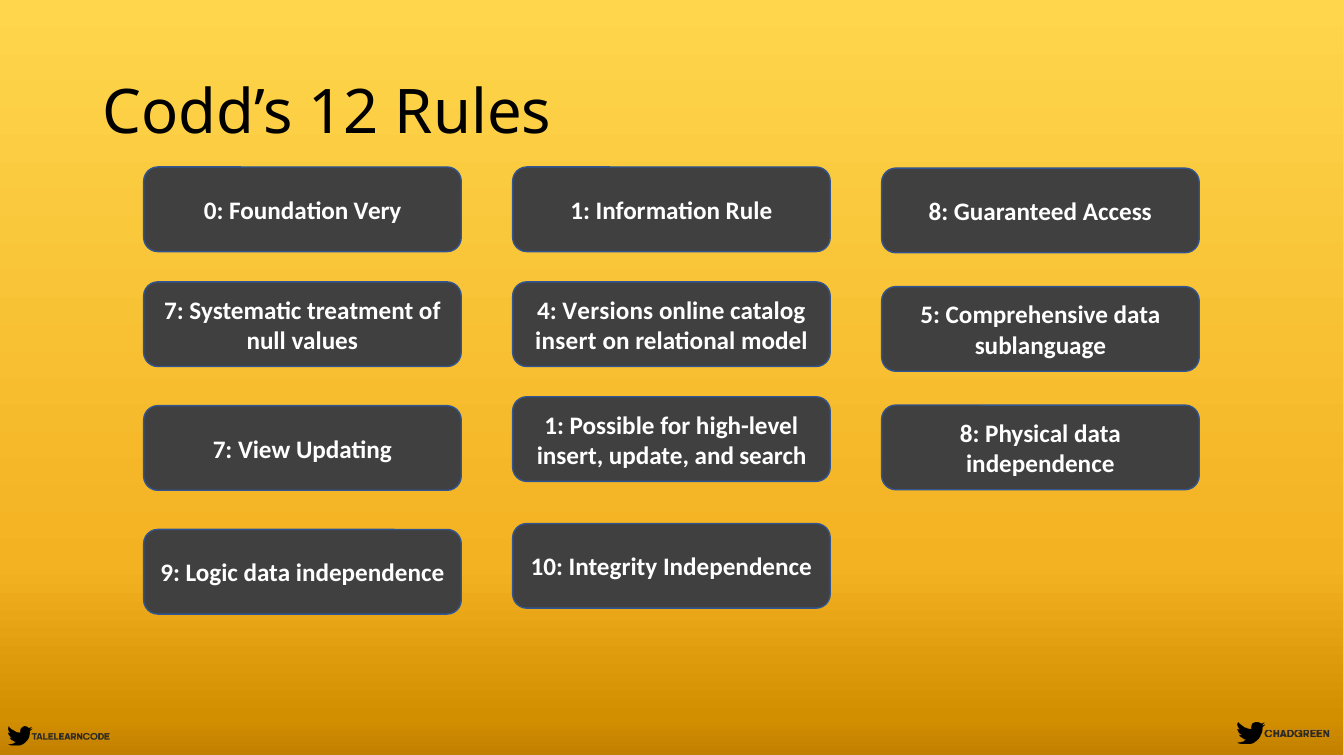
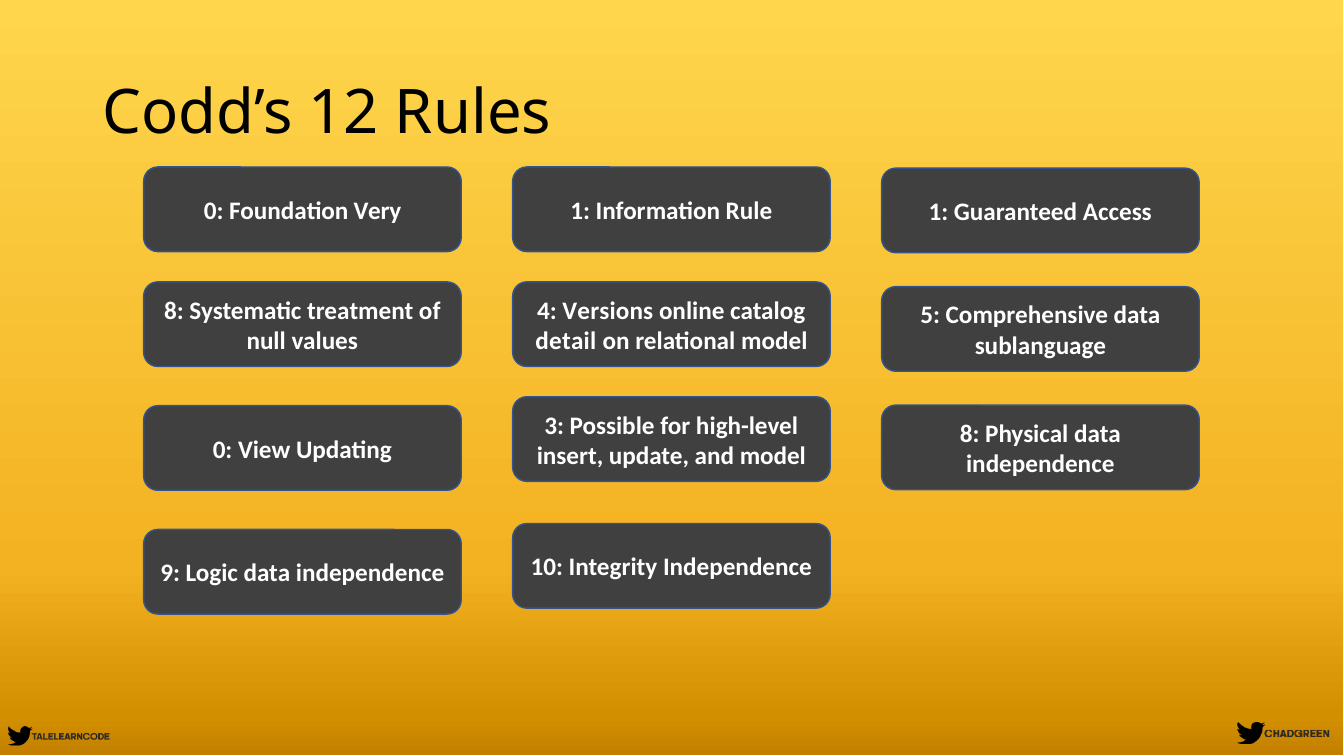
Rule 8: 8 -> 1
7 at (174, 311): 7 -> 8
insert at (566, 341): insert -> detail
1 at (554, 426): 1 -> 3
7 at (223, 450): 7 -> 0
and search: search -> model
